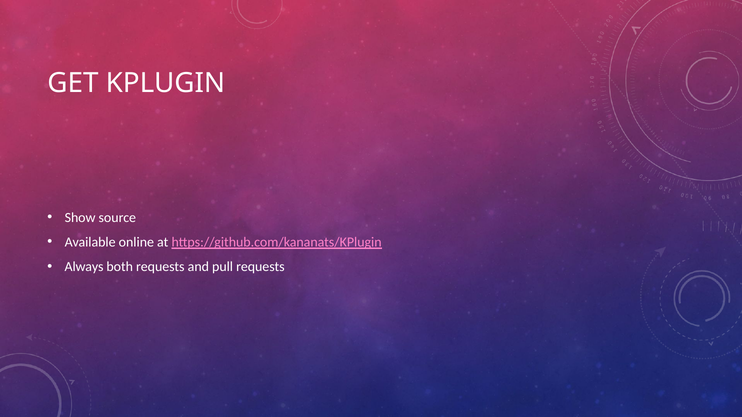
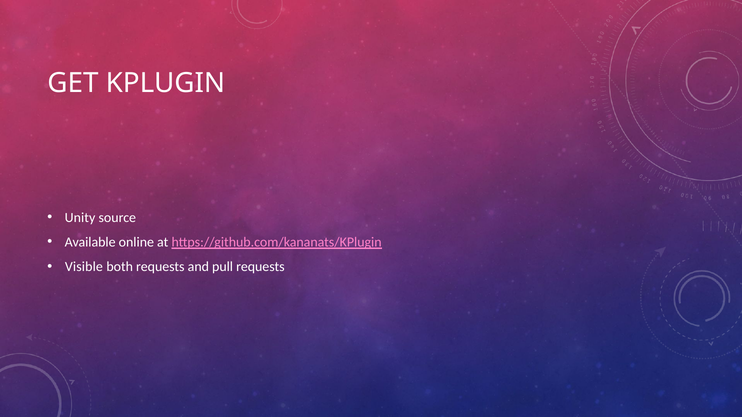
Show: Show -> Unity
Always: Always -> Visible
